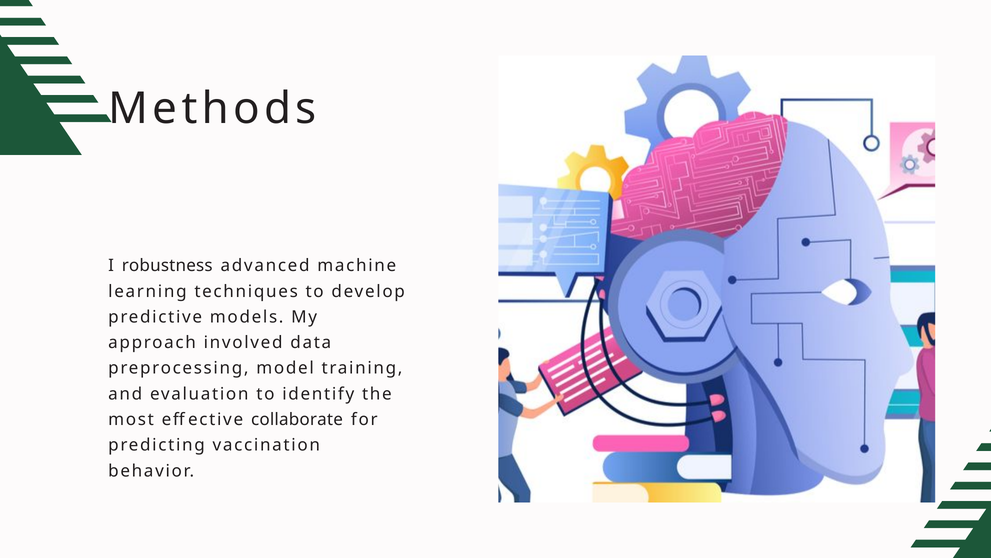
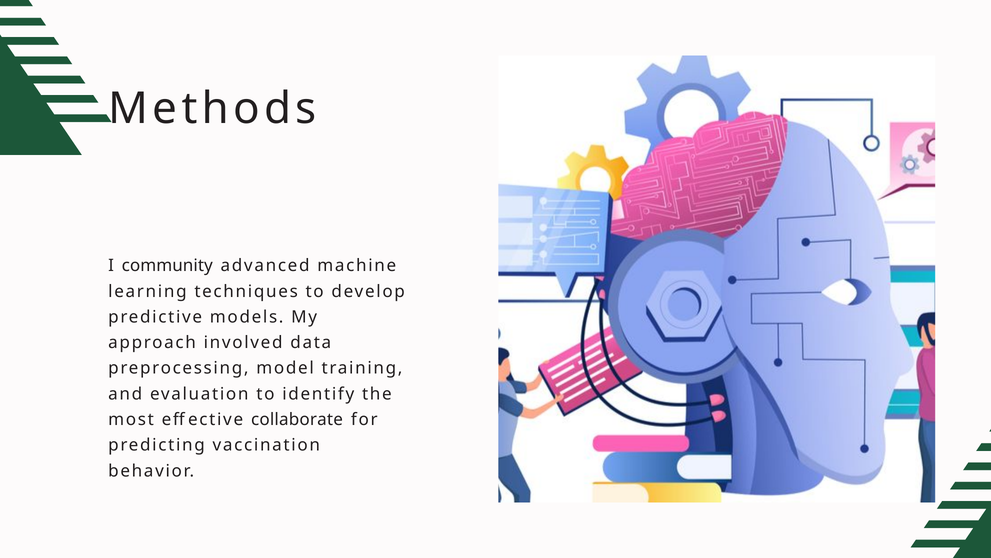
robustness: robustness -> community
